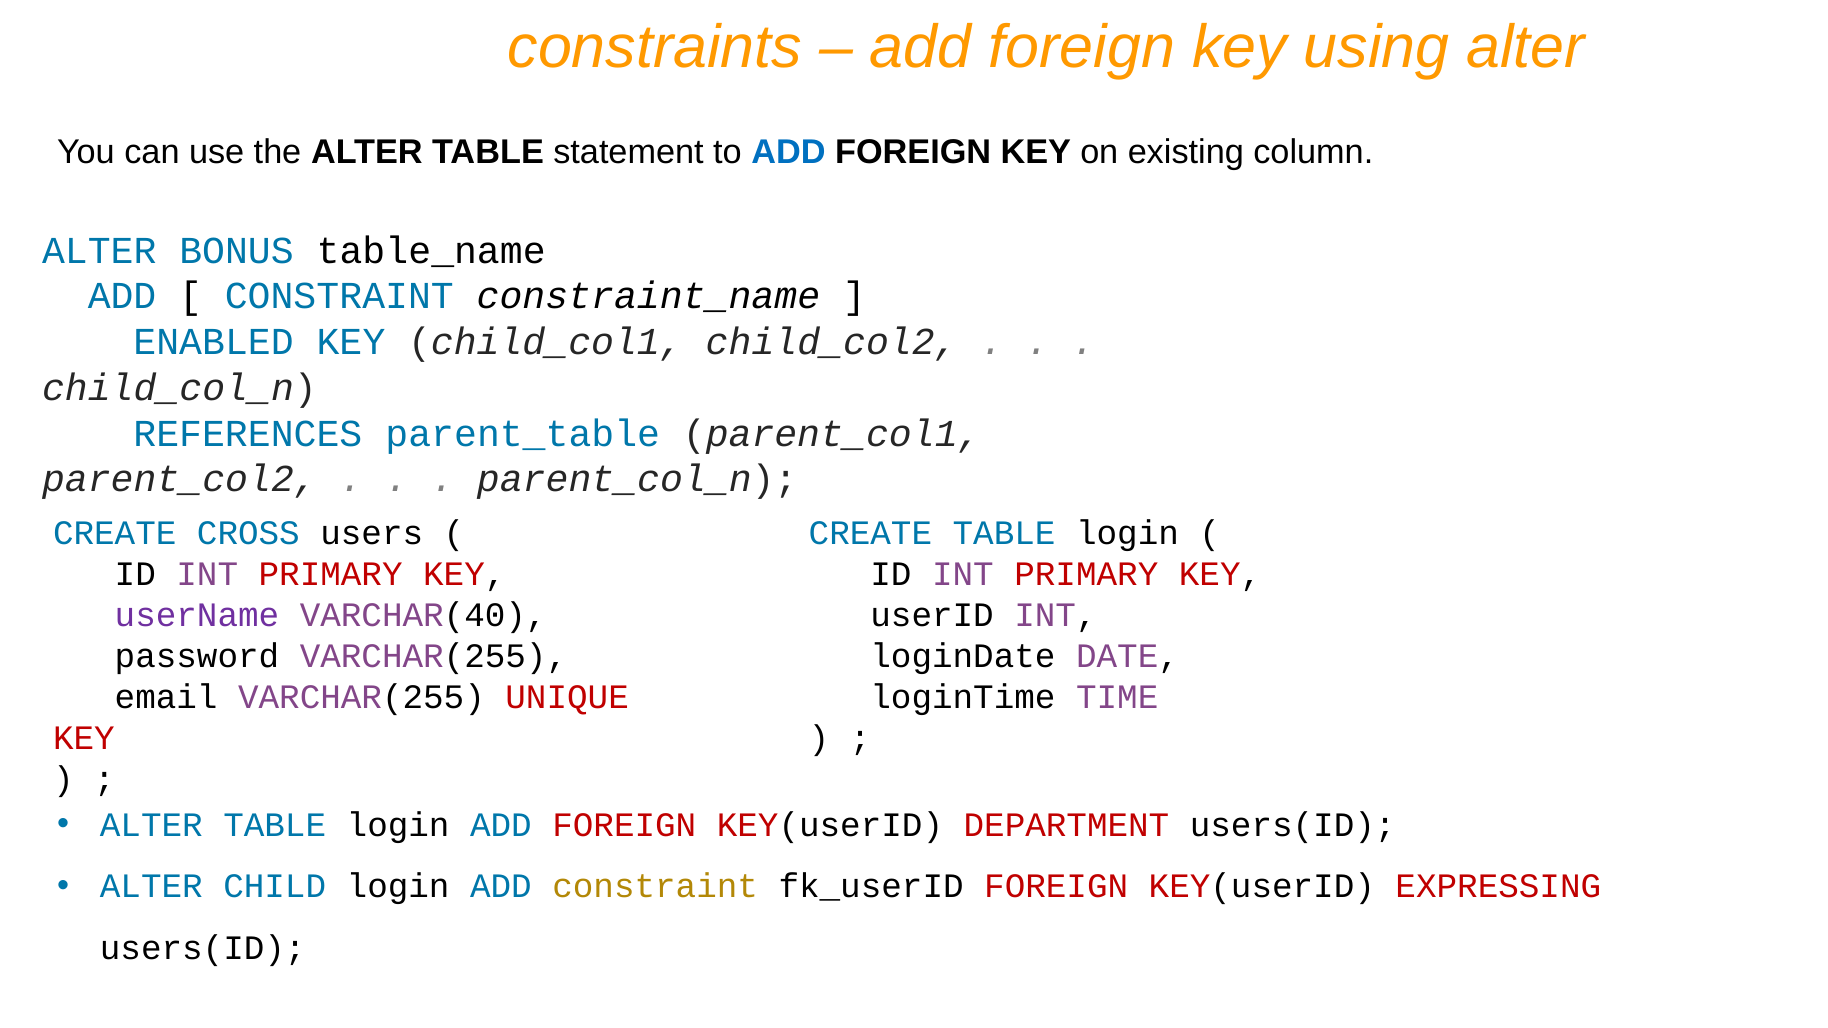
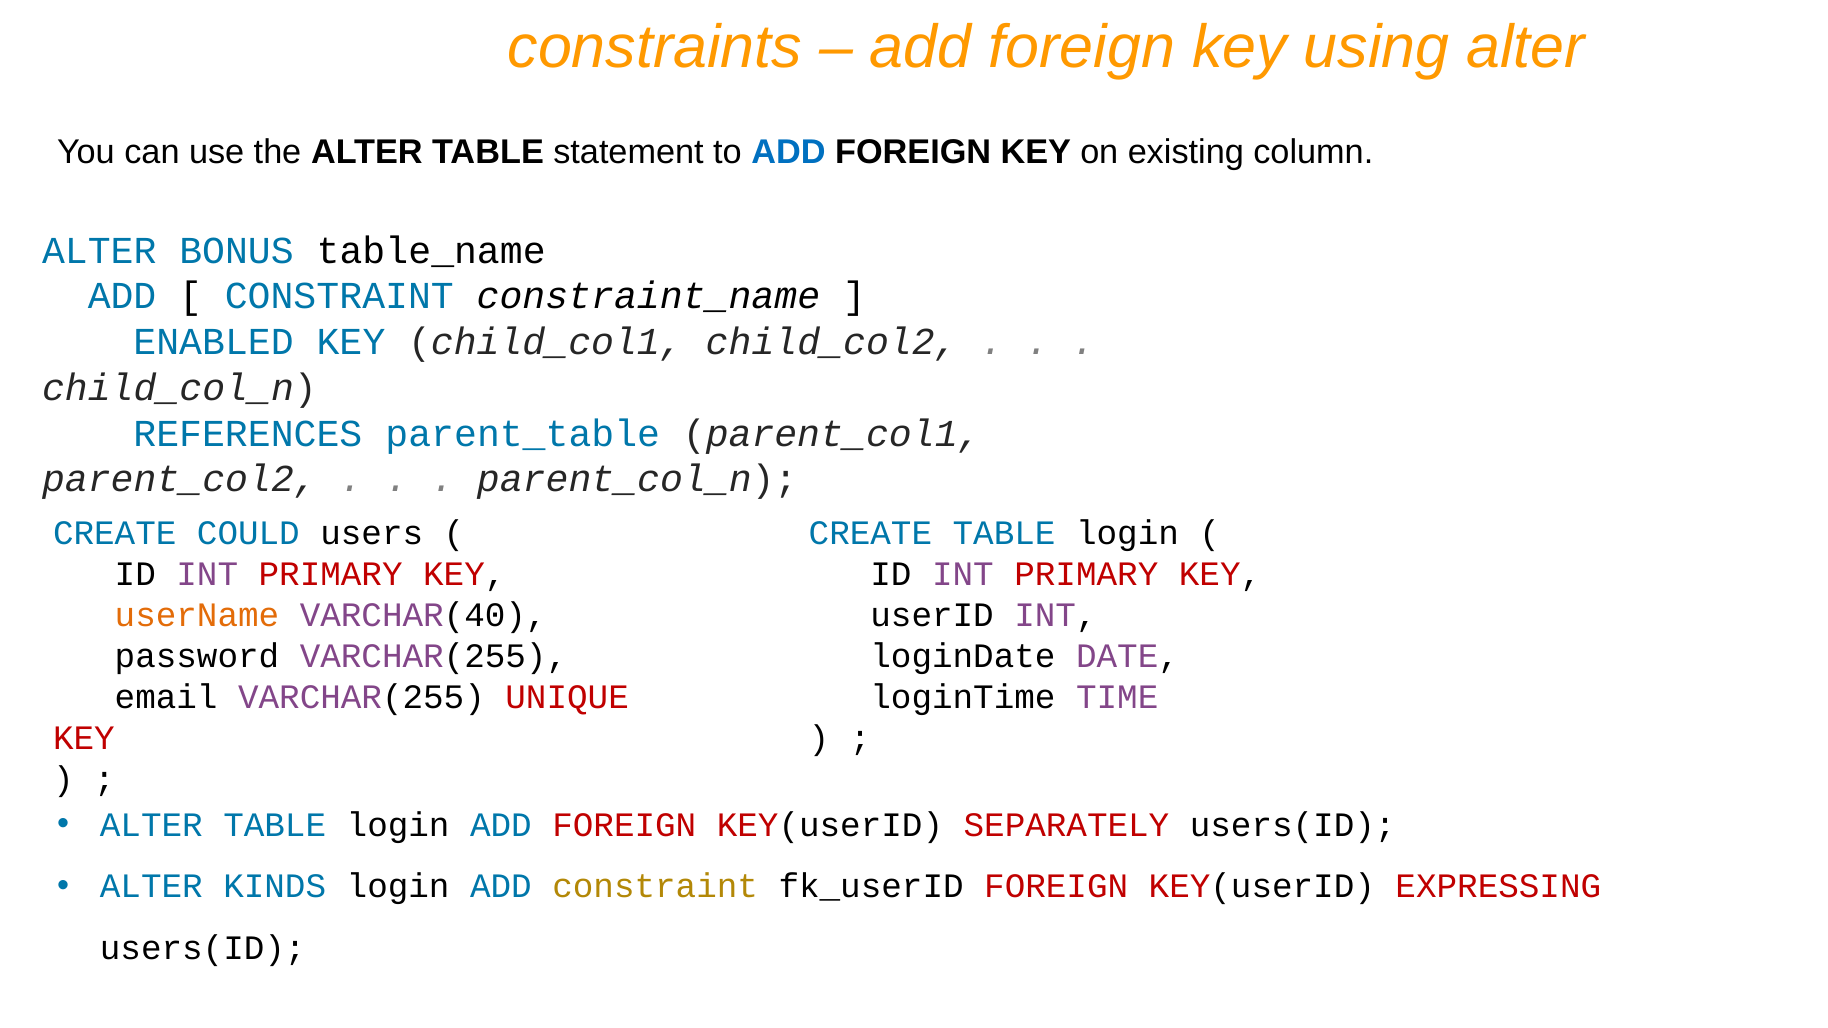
CROSS: CROSS -> COULD
userName colour: purple -> orange
DEPARTMENT: DEPARTMENT -> SEPARATELY
CHILD: CHILD -> KINDS
